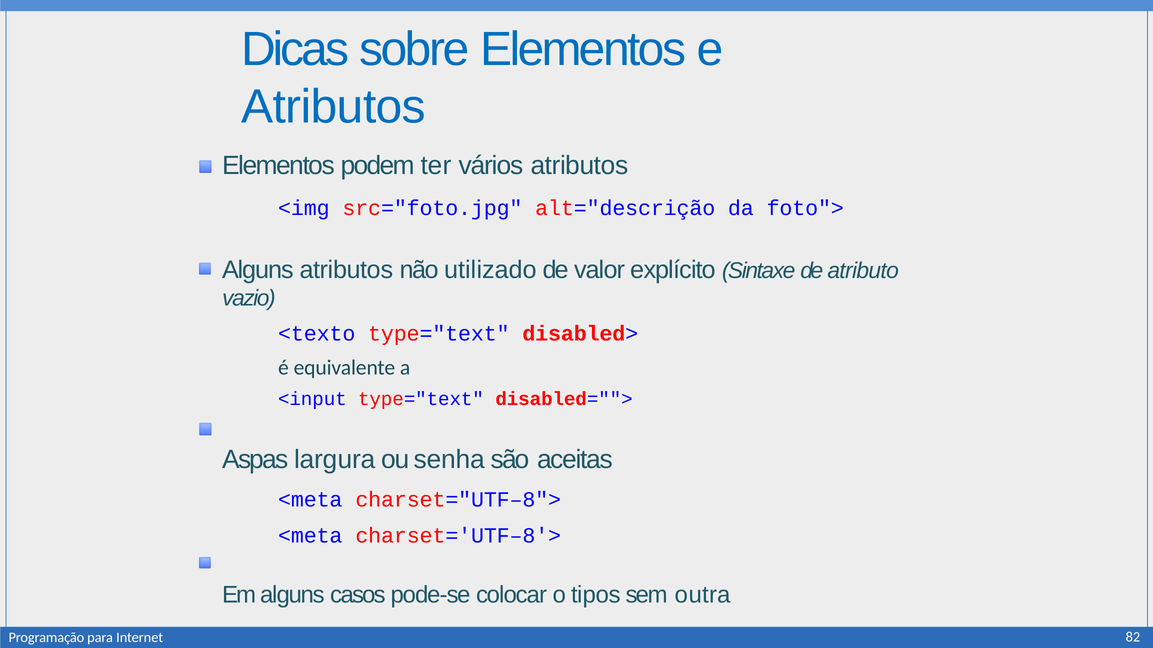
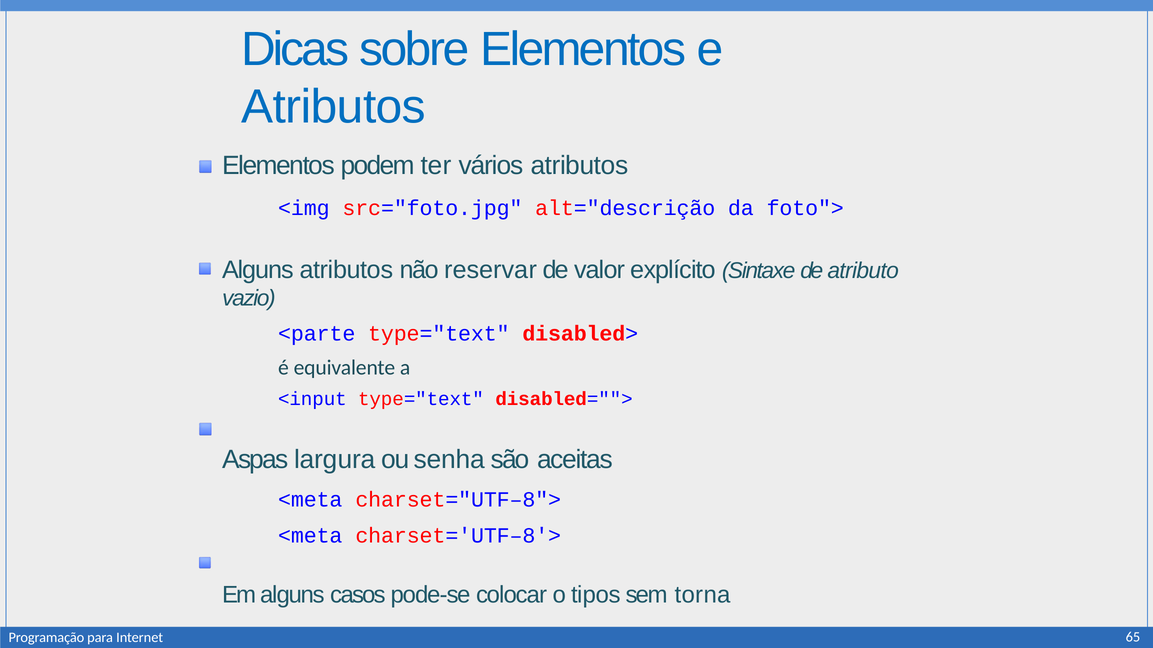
utilizado: utilizado -> reservar
<texto: <texto -> <parte
outra: outra -> torna
82: 82 -> 65
